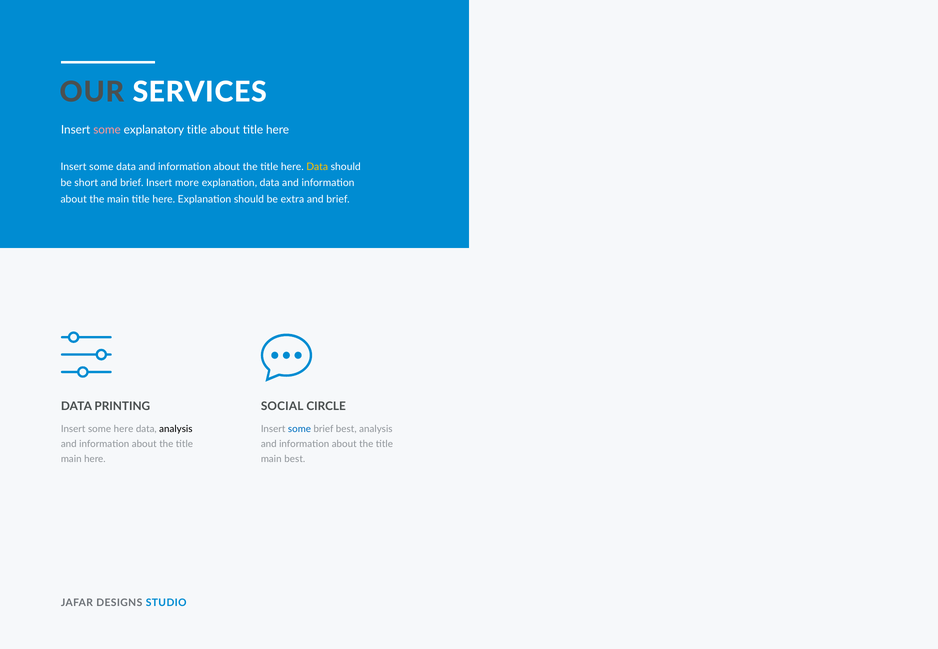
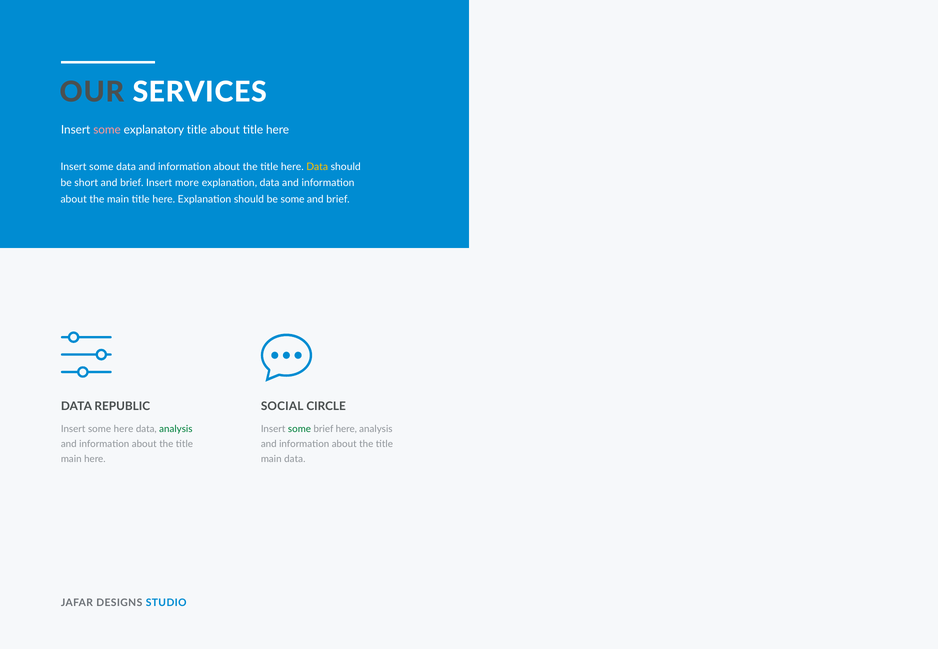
be extra: extra -> some
PRINTING: PRINTING -> REPUBLIC
analysis at (176, 429) colour: black -> green
some at (299, 429) colour: blue -> green
brief best: best -> here
main best: best -> data
